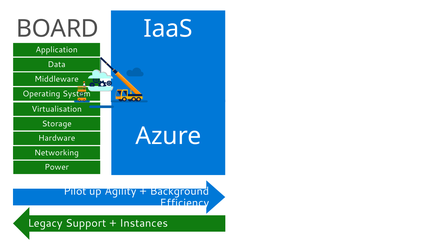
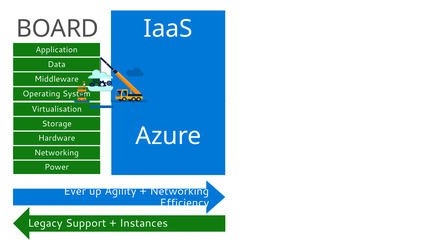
Pilot: Pilot -> Ever
Background at (179, 191): Background -> Networking
